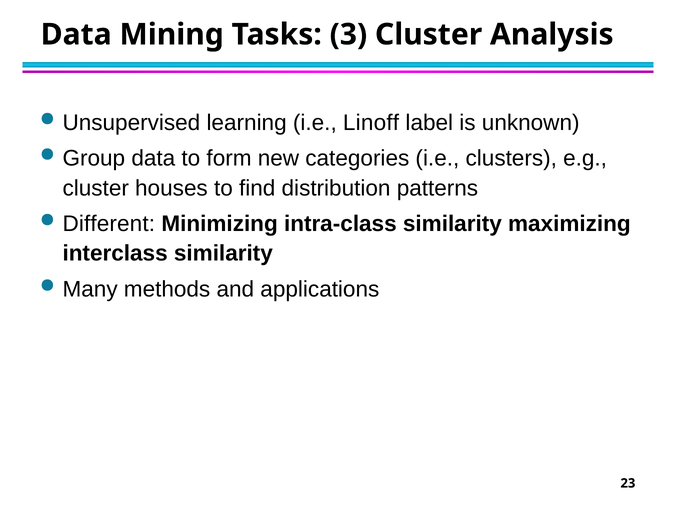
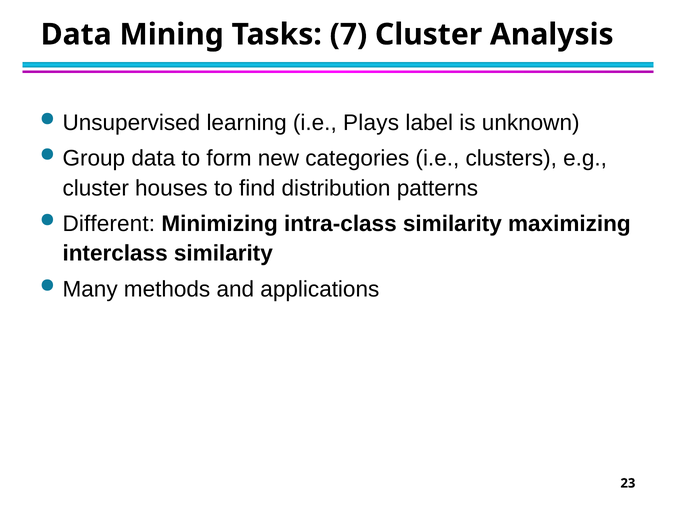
3: 3 -> 7
Linoff: Linoff -> Plays
